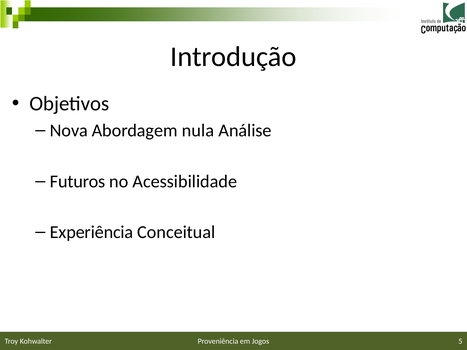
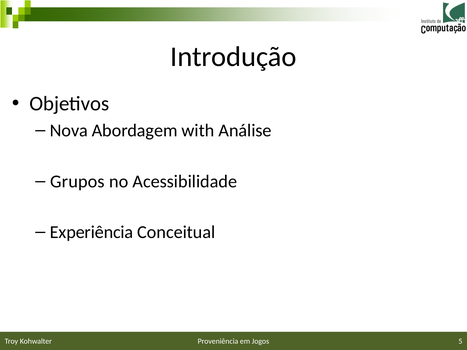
nula: nula -> with
Futuros: Futuros -> Grupos
